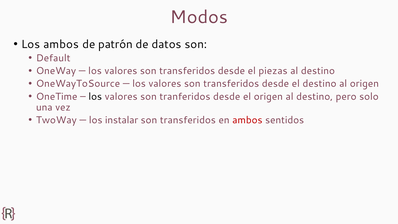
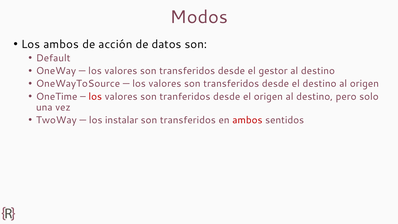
patrón: patrón -> acción
piezas: piezas -> gestor
los at (95, 96) colour: black -> red
